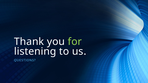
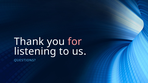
for colour: light green -> pink
